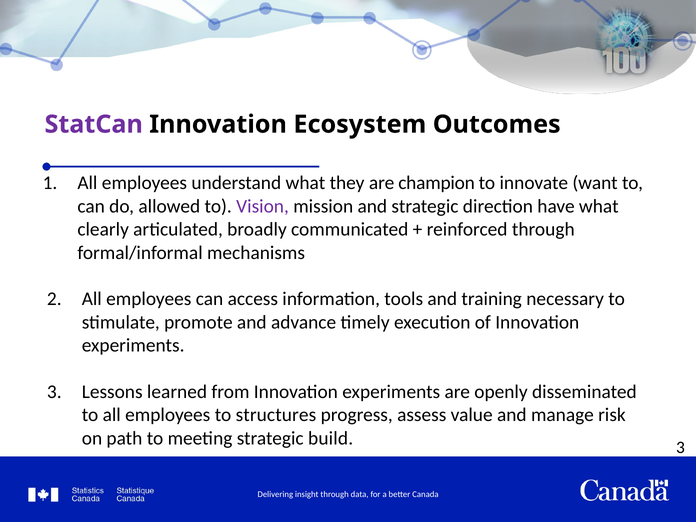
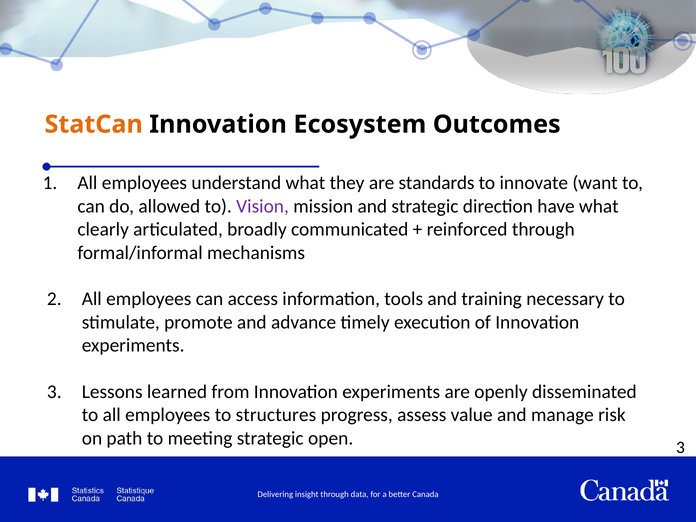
StatCan colour: purple -> orange
champion: champion -> standards
build: build -> open
